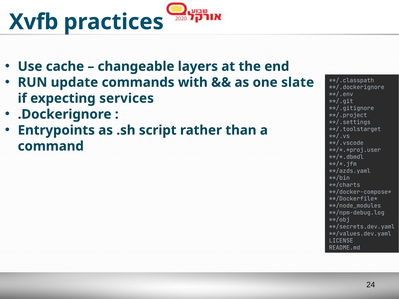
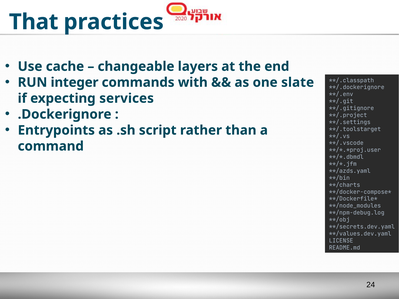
Xvfb: Xvfb -> That
update: update -> integer
